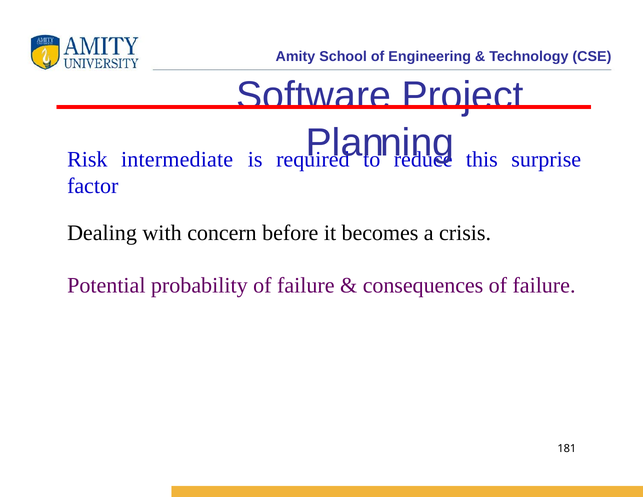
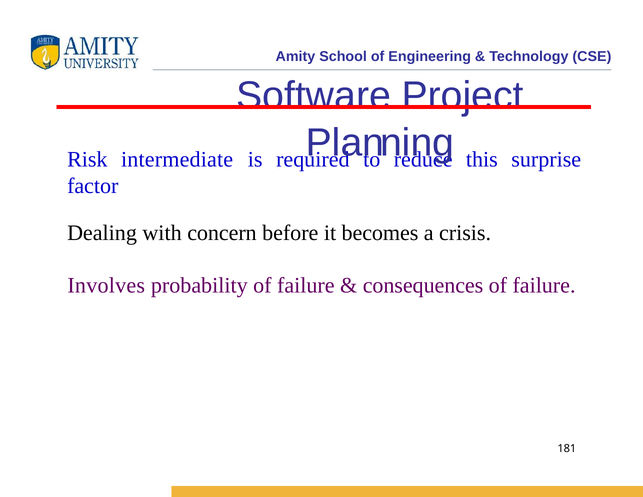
Potential: Potential -> Involves
